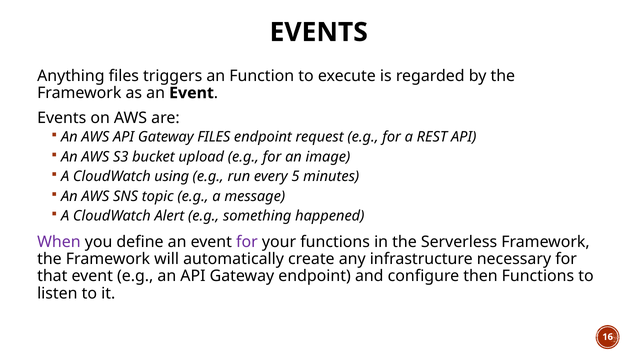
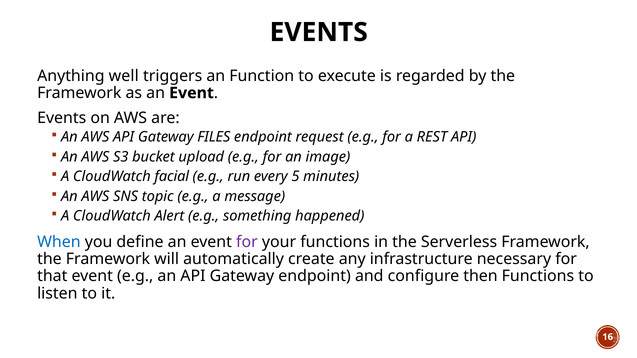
Anything files: files -> well
using: using -> facial
When colour: purple -> blue
